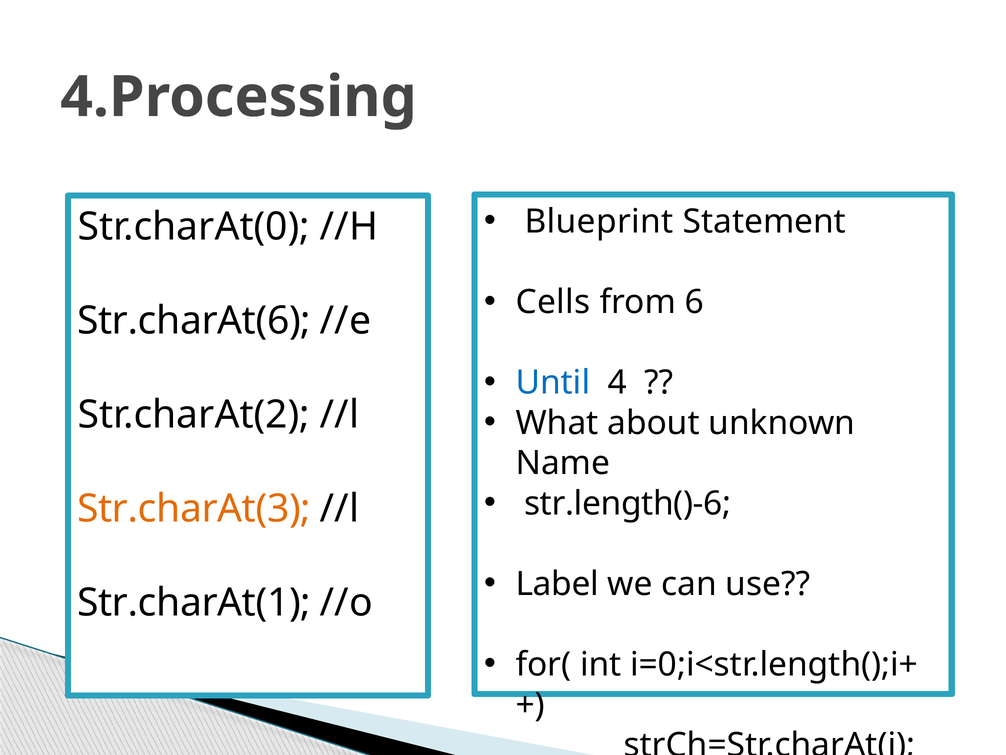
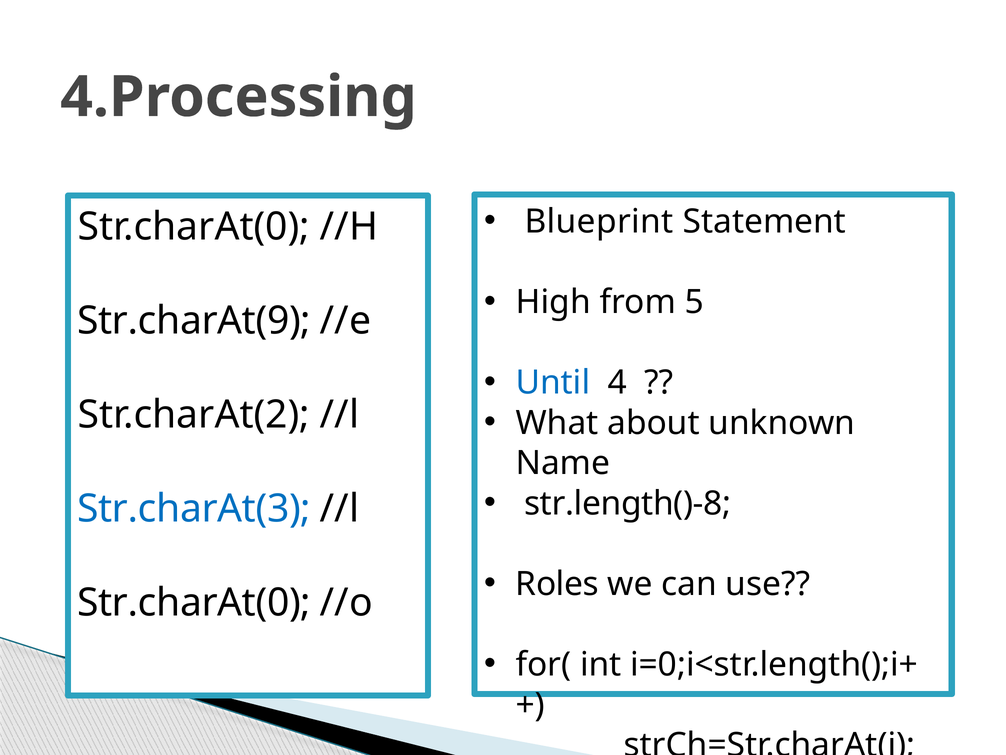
Cells: Cells -> High
6: 6 -> 5
Str.charAt(6: Str.charAt(6 -> Str.charAt(9
str.length()-6: str.length()-6 -> str.length()-8
Str.charAt(3 colour: orange -> blue
Label: Label -> Roles
Str.charAt(1 at (194, 603): Str.charAt(1 -> Str.charAt(0
